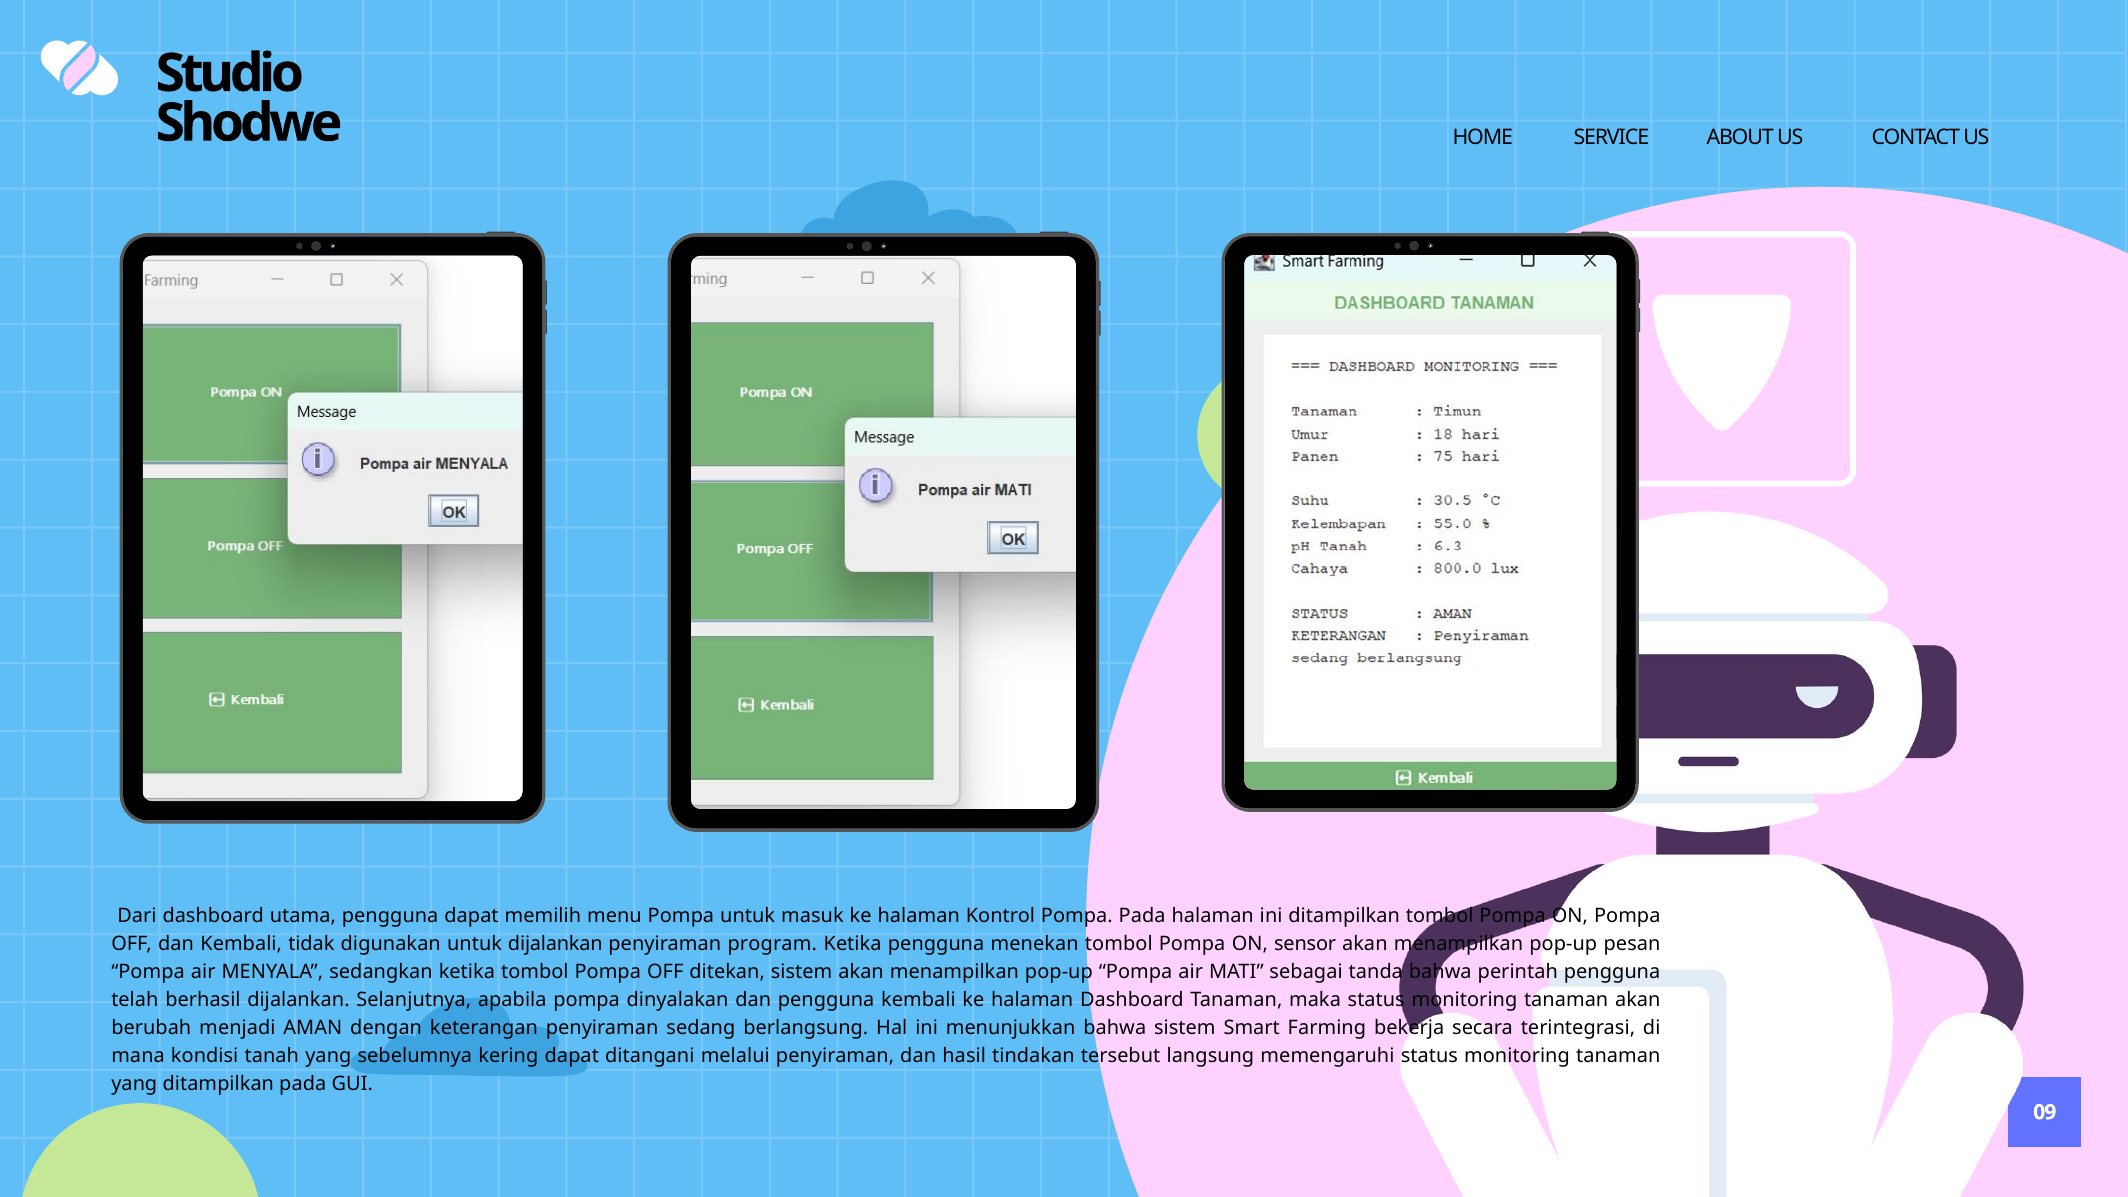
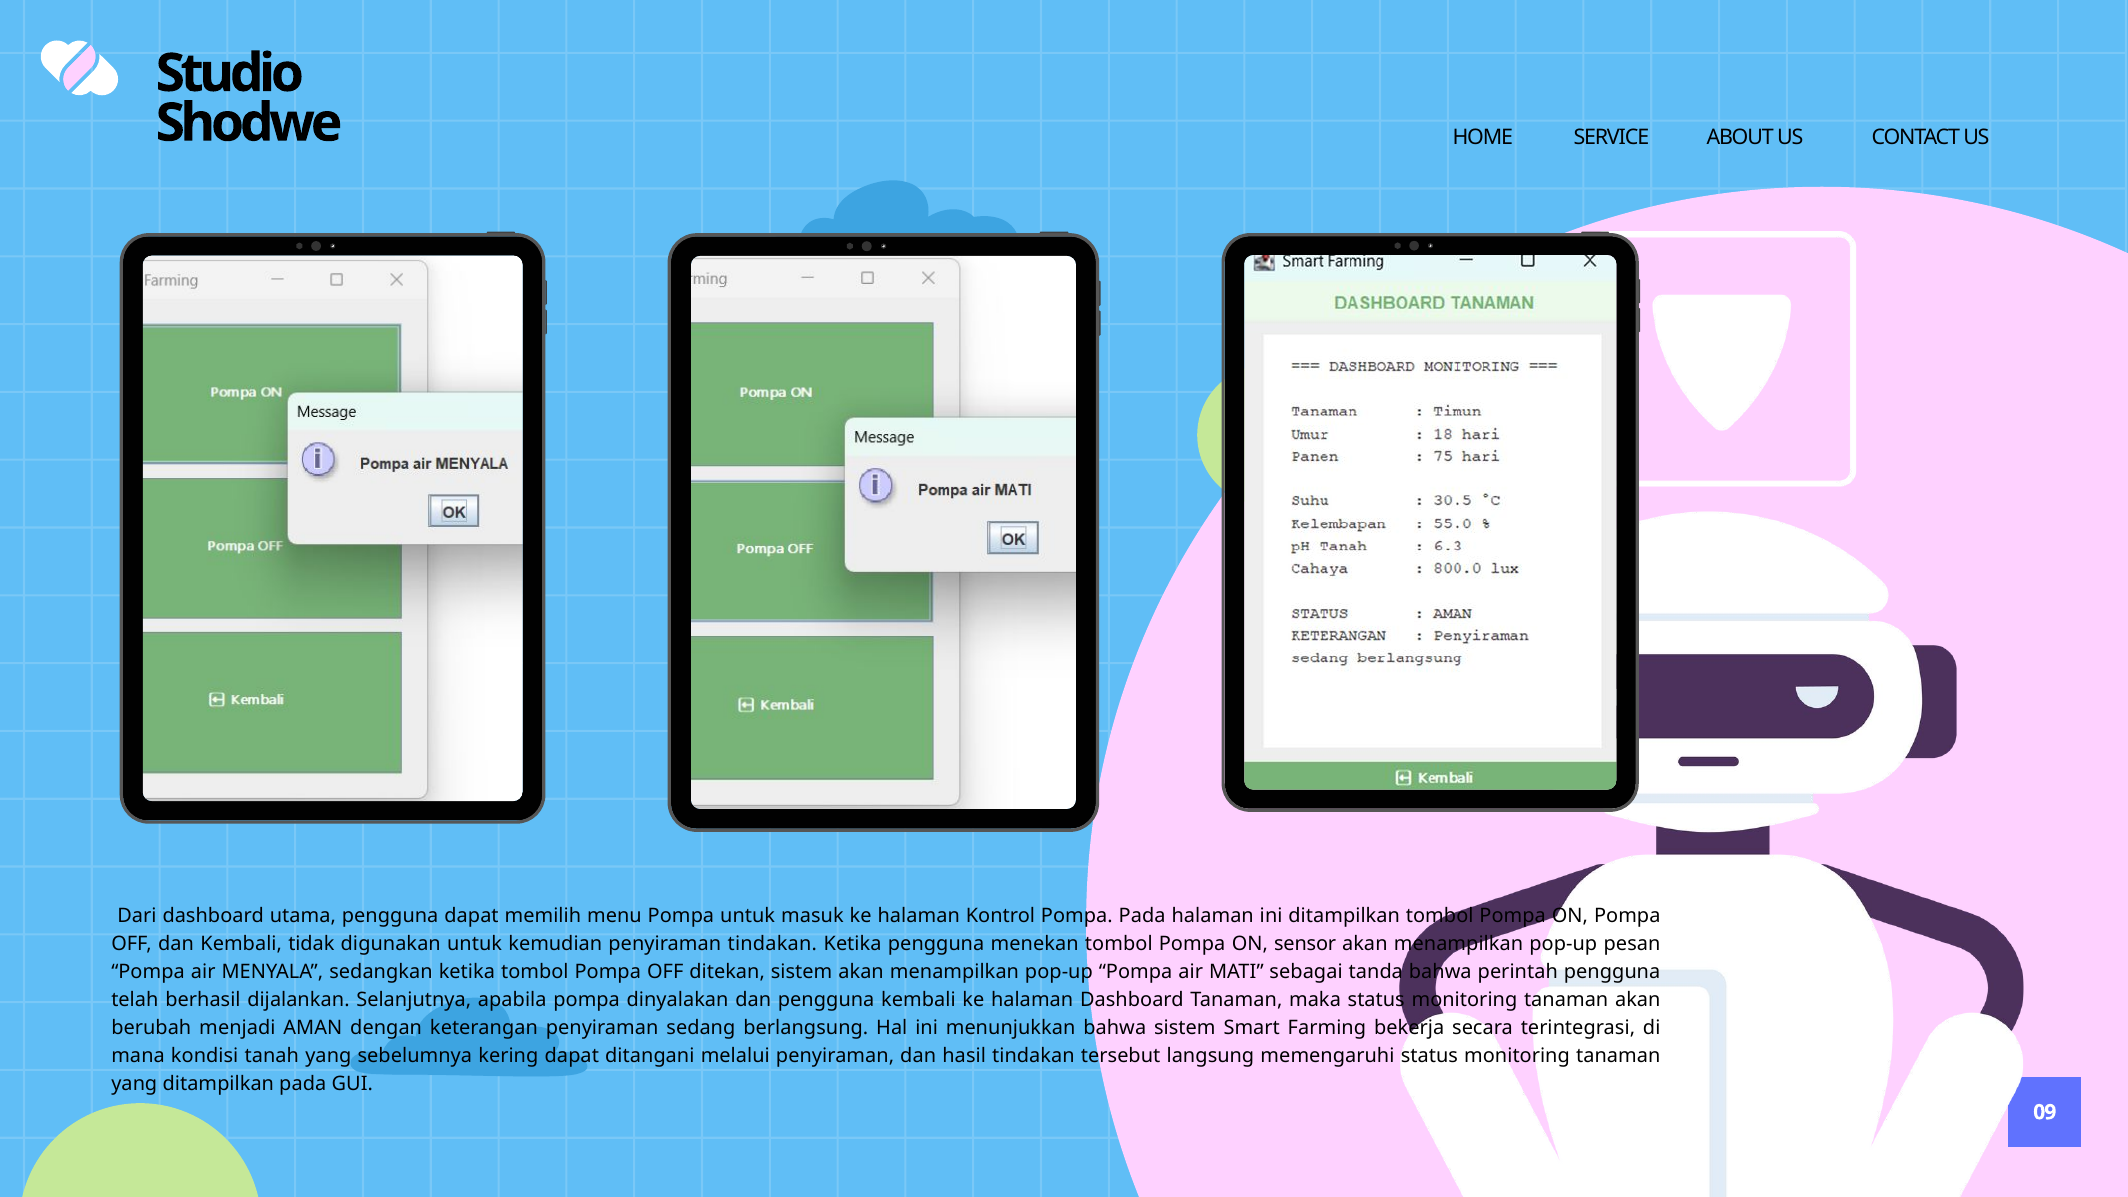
untuk dijalankan: dijalankan -> kemudian
penyiraman program: program -> tindakan
